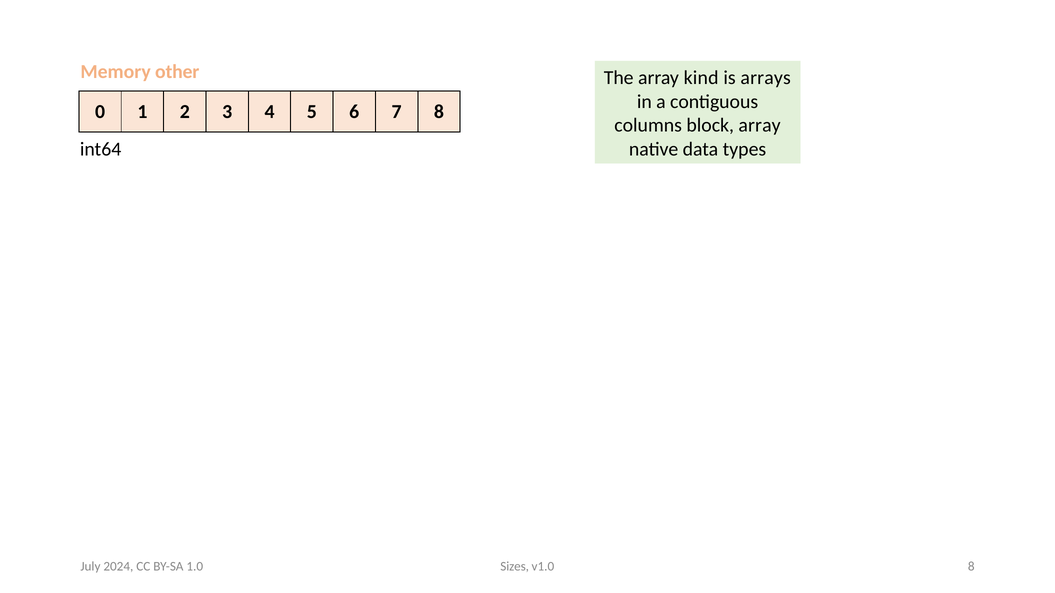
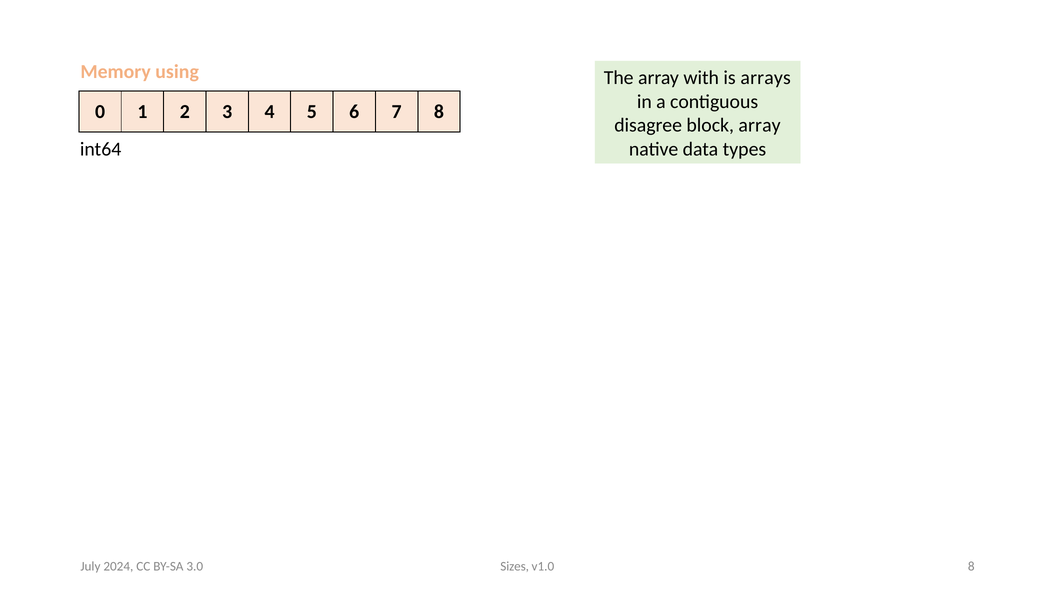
other: other -> using
kind: kind -> with
columns: columns -> disagree
1.0: 1.0 -> 3.0
